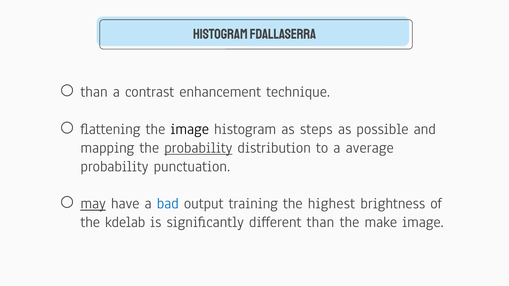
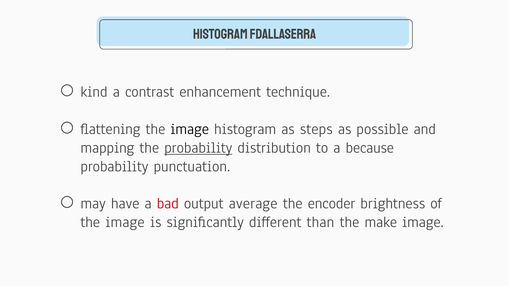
than at (94, 92): than -> kind
average: average -> because
may underline: present -> none
bad colour: blue -> red
training: training -> average
highest: highest -> encoder
kdelab at (125, 222): kdelab -> image
